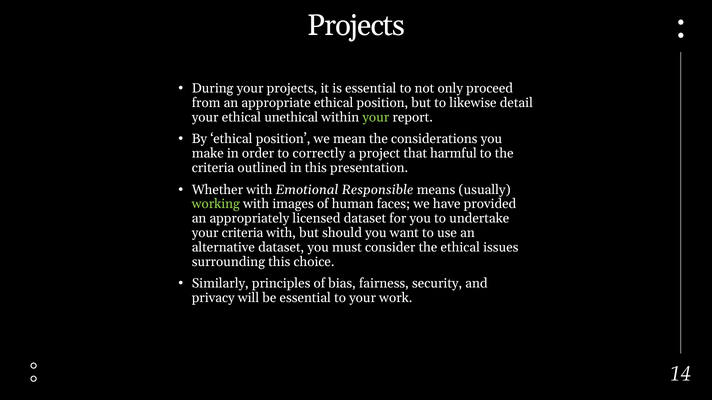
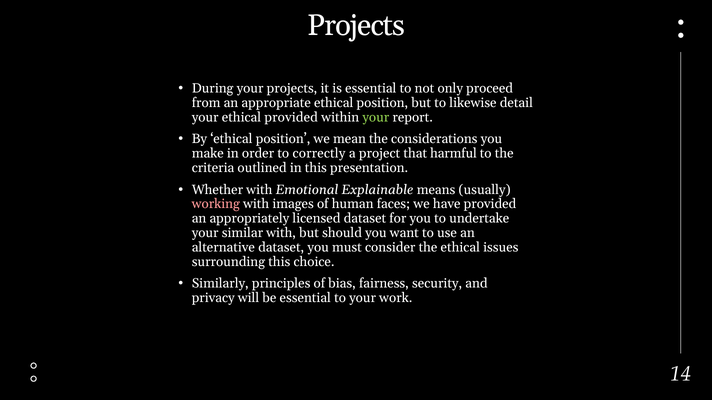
ethical unethical: unethical -> provided
Responsible: Responsible -> Explainable
working colour: light green -> pink
your criteria: criteria -> similar
